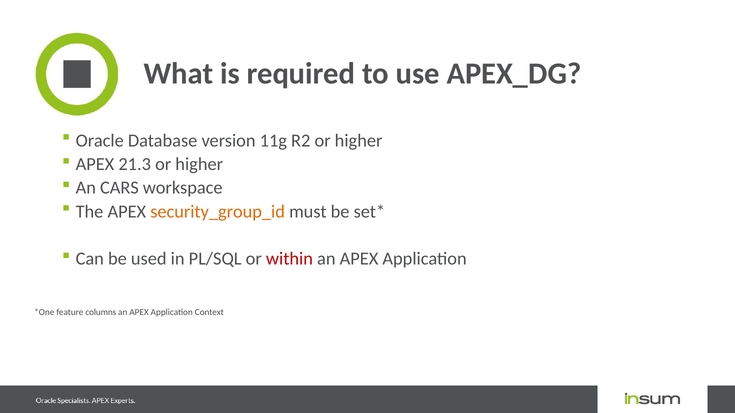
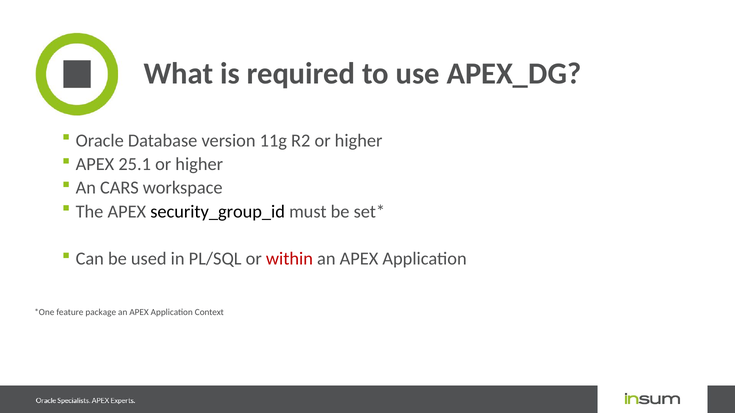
21.3: 21.3 -> 25.1
security_group_id colour: orange -> black
columns: columns -> package
